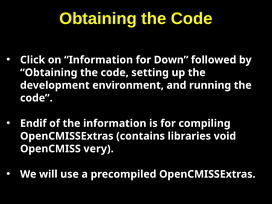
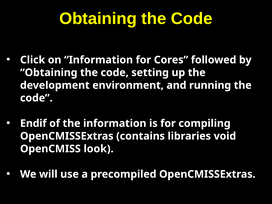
Down: Down -> Cores
very: very -> look
